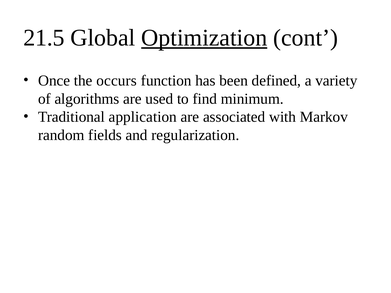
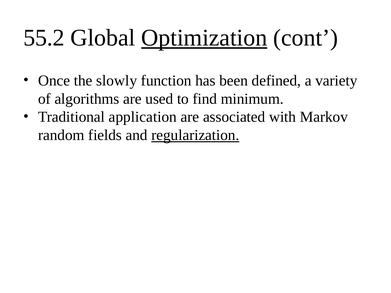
21.5: 21.5 -> 55.2
occurs: occurs -> slowly
regularization underline: none -> present
